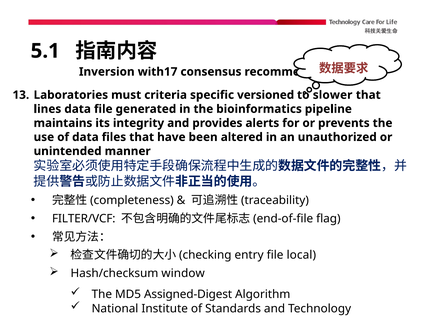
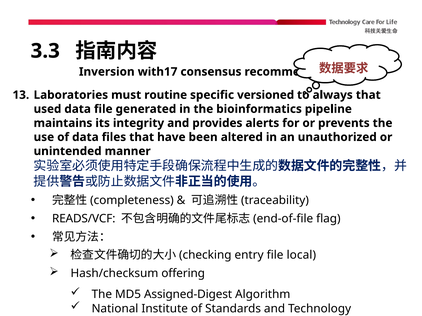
5.1: 5.1 -> 3.3
criteria: criteria -> routine
slower: slower -> always
lines: lines -> used
FILTER/VCF: FILTER/VCF -> READS/VCF
window: window -> offering
